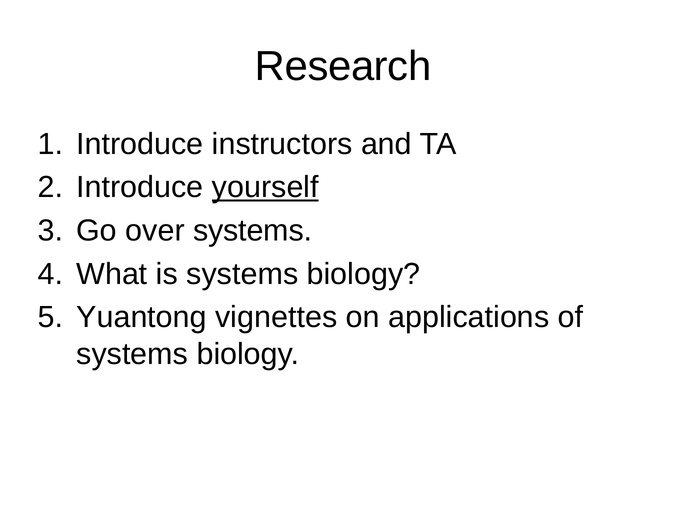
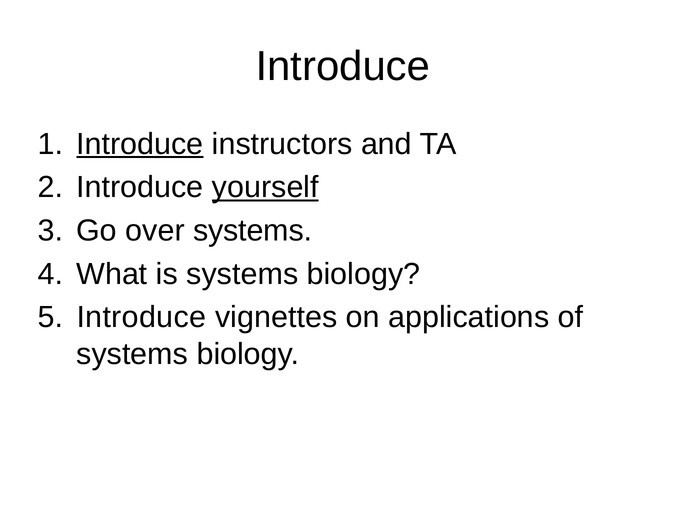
Research at (343, 66): Research -> Introduce
Introduce at (140, 144) underline: none -> present
Yuantong at (142, 317): Yuantong -> Introduce
